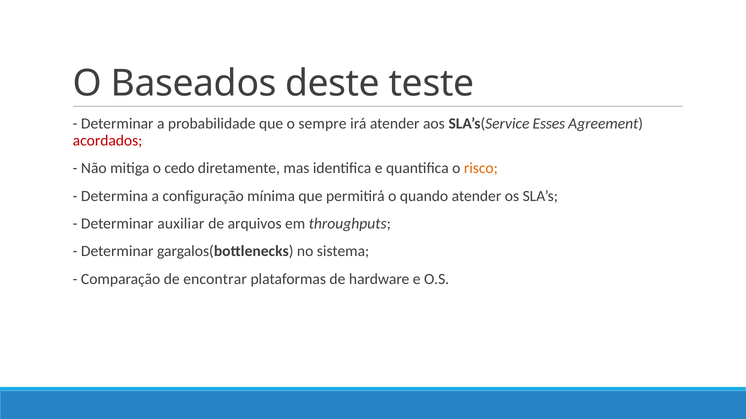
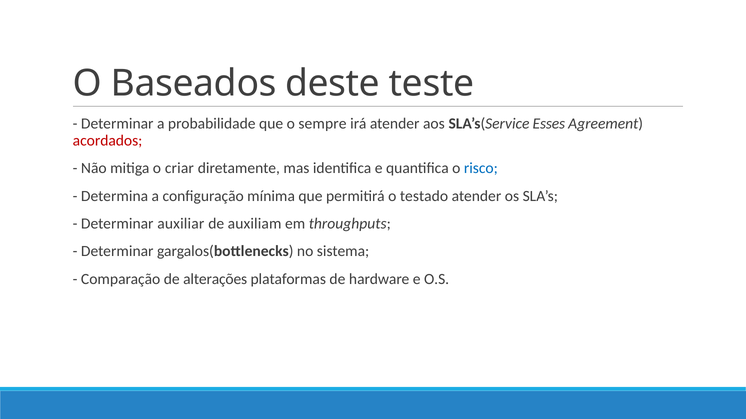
cedo: cedo -> criar
risco colour: orange -> blue
quando: quando -> testado
arquivos: arquivos -> auxiliam
encontrar: encontrar -> alterações
